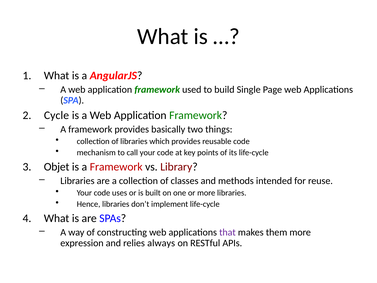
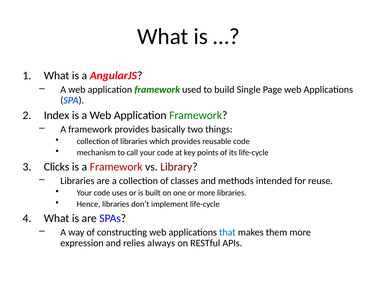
Cycle: Cycle -> Index
Objet: Objet -> Clicks
that colour: purple -> blue
